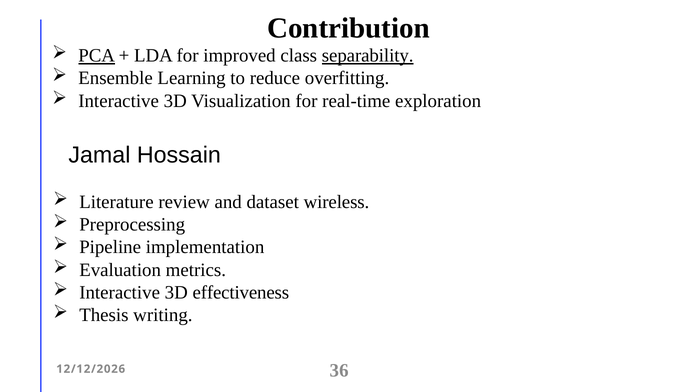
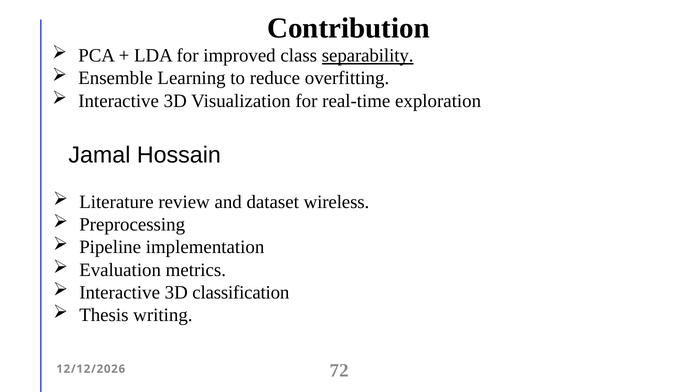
PCA underline: present -> none
effectiveness: effectiveness -> classification
36: 36 -> 72
